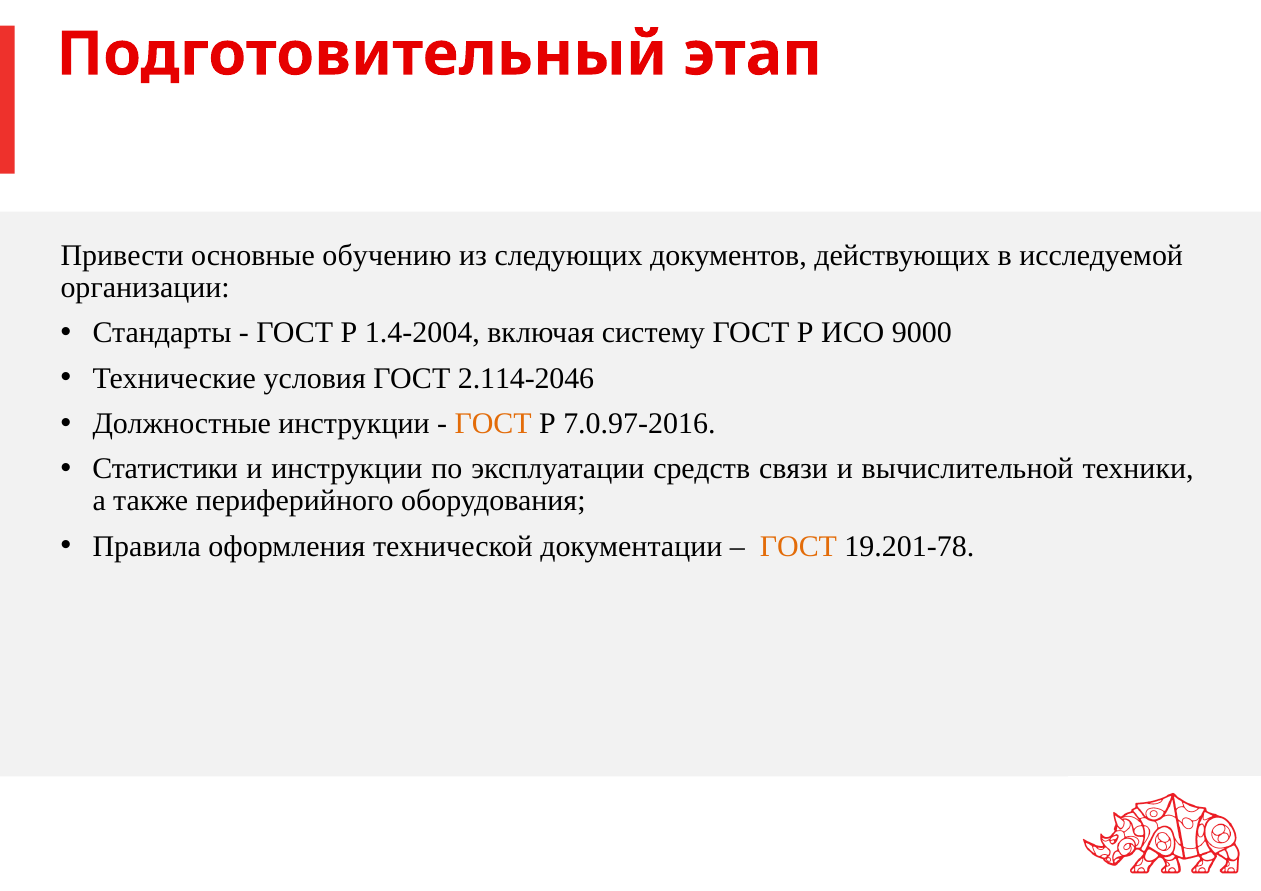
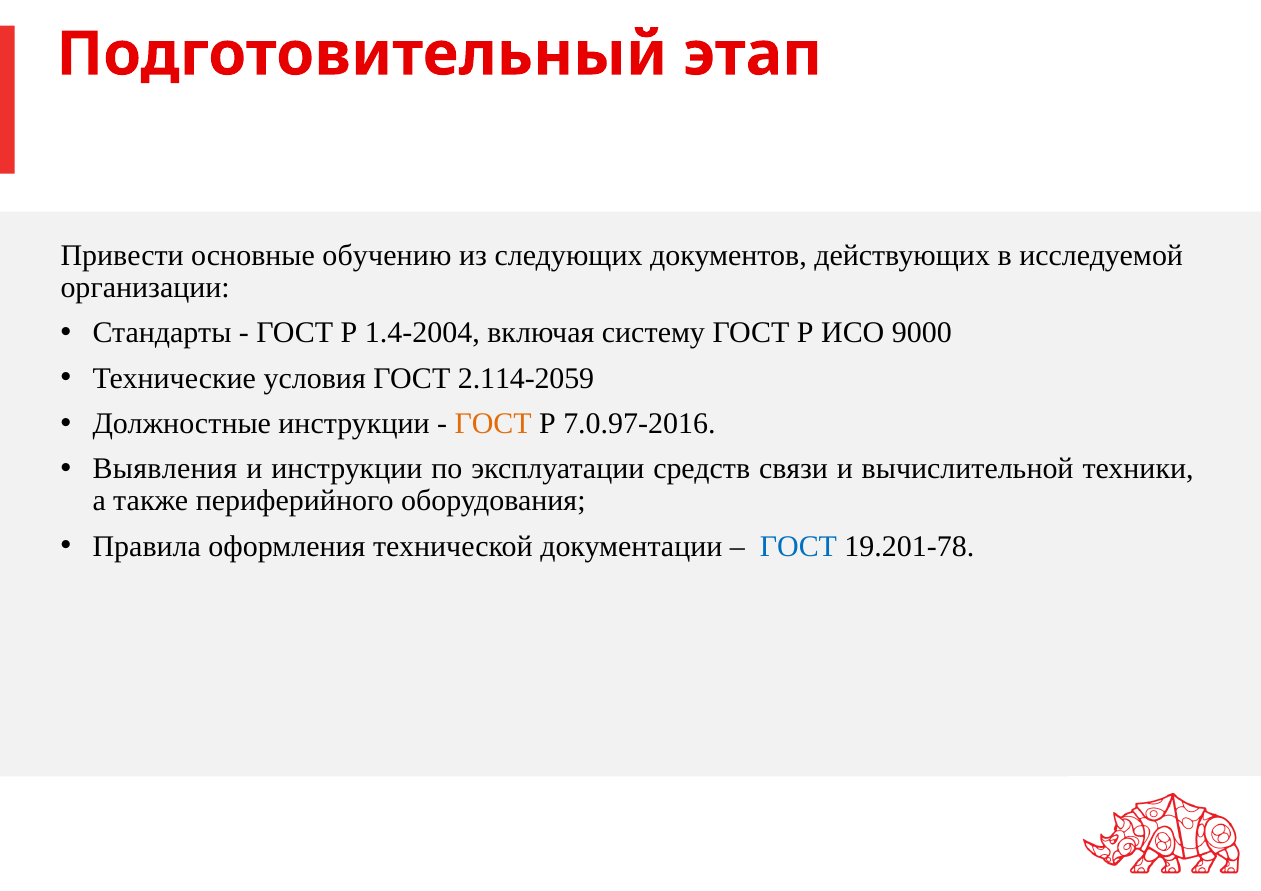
2.114-2046: 2.114-2046 -> 2.114-2059
Статистики: Статистики -> Выявления
ГОСТ at (798, 547) colour: orange -> blue
